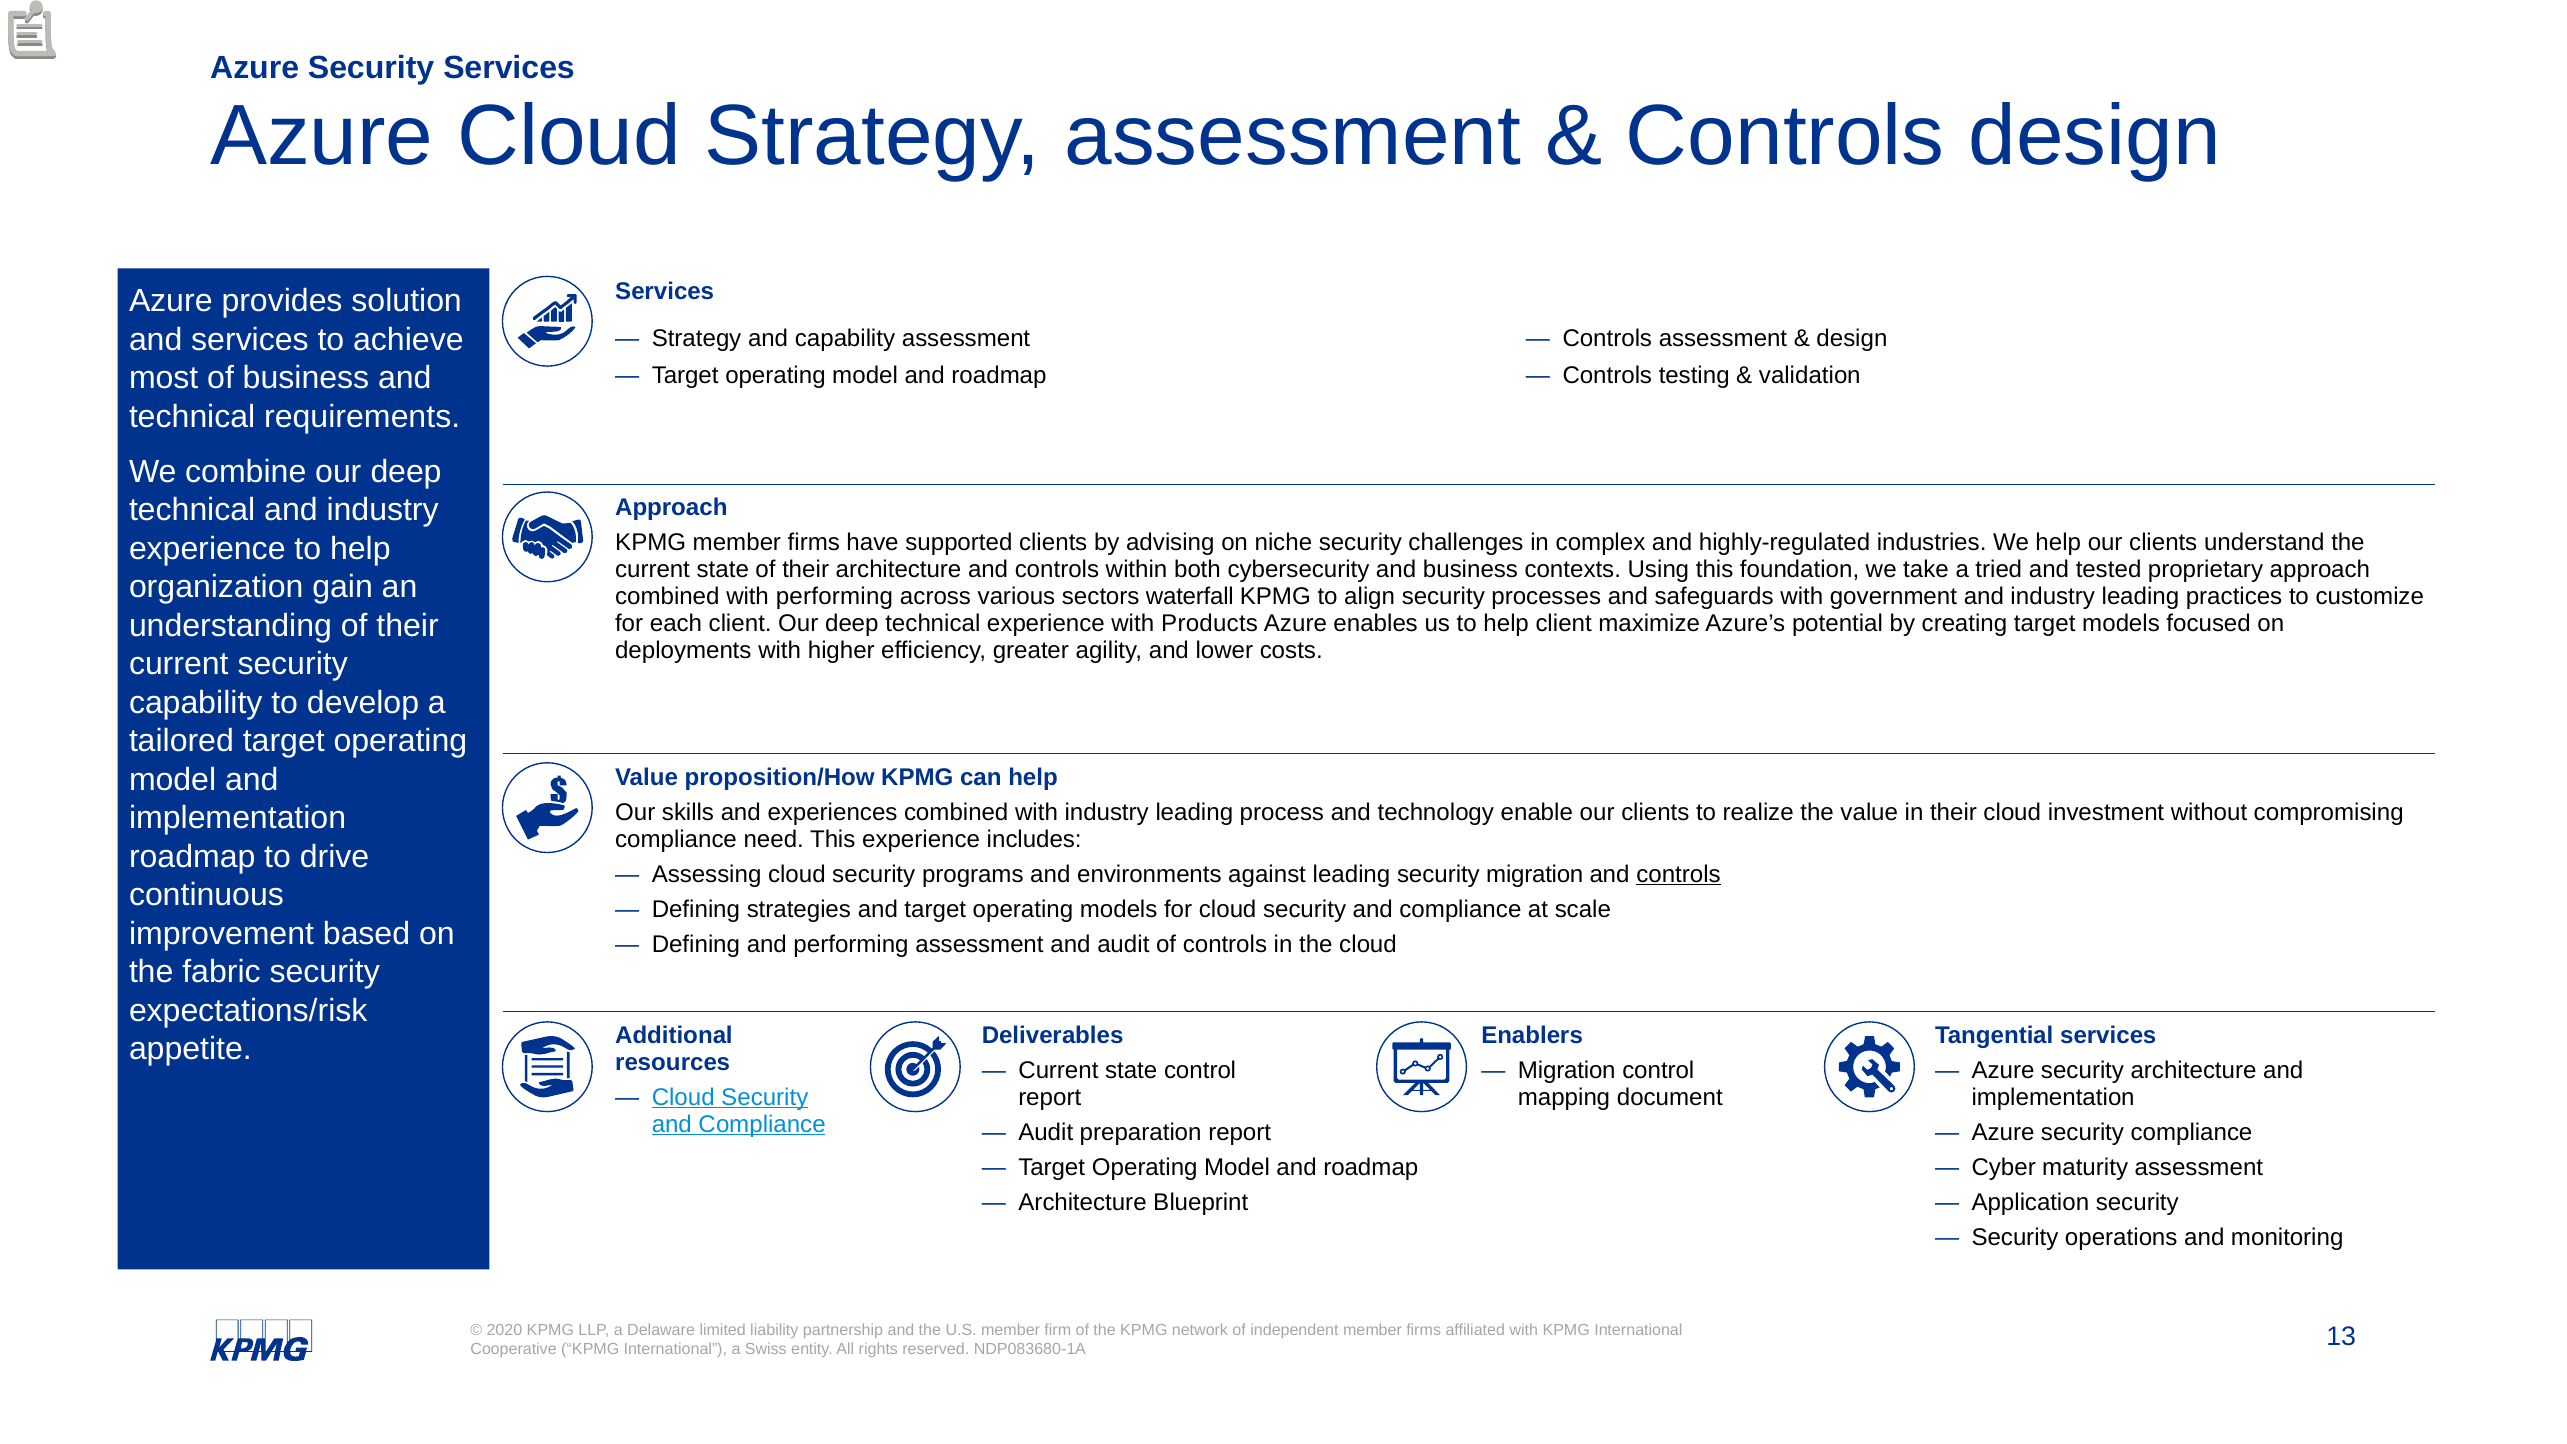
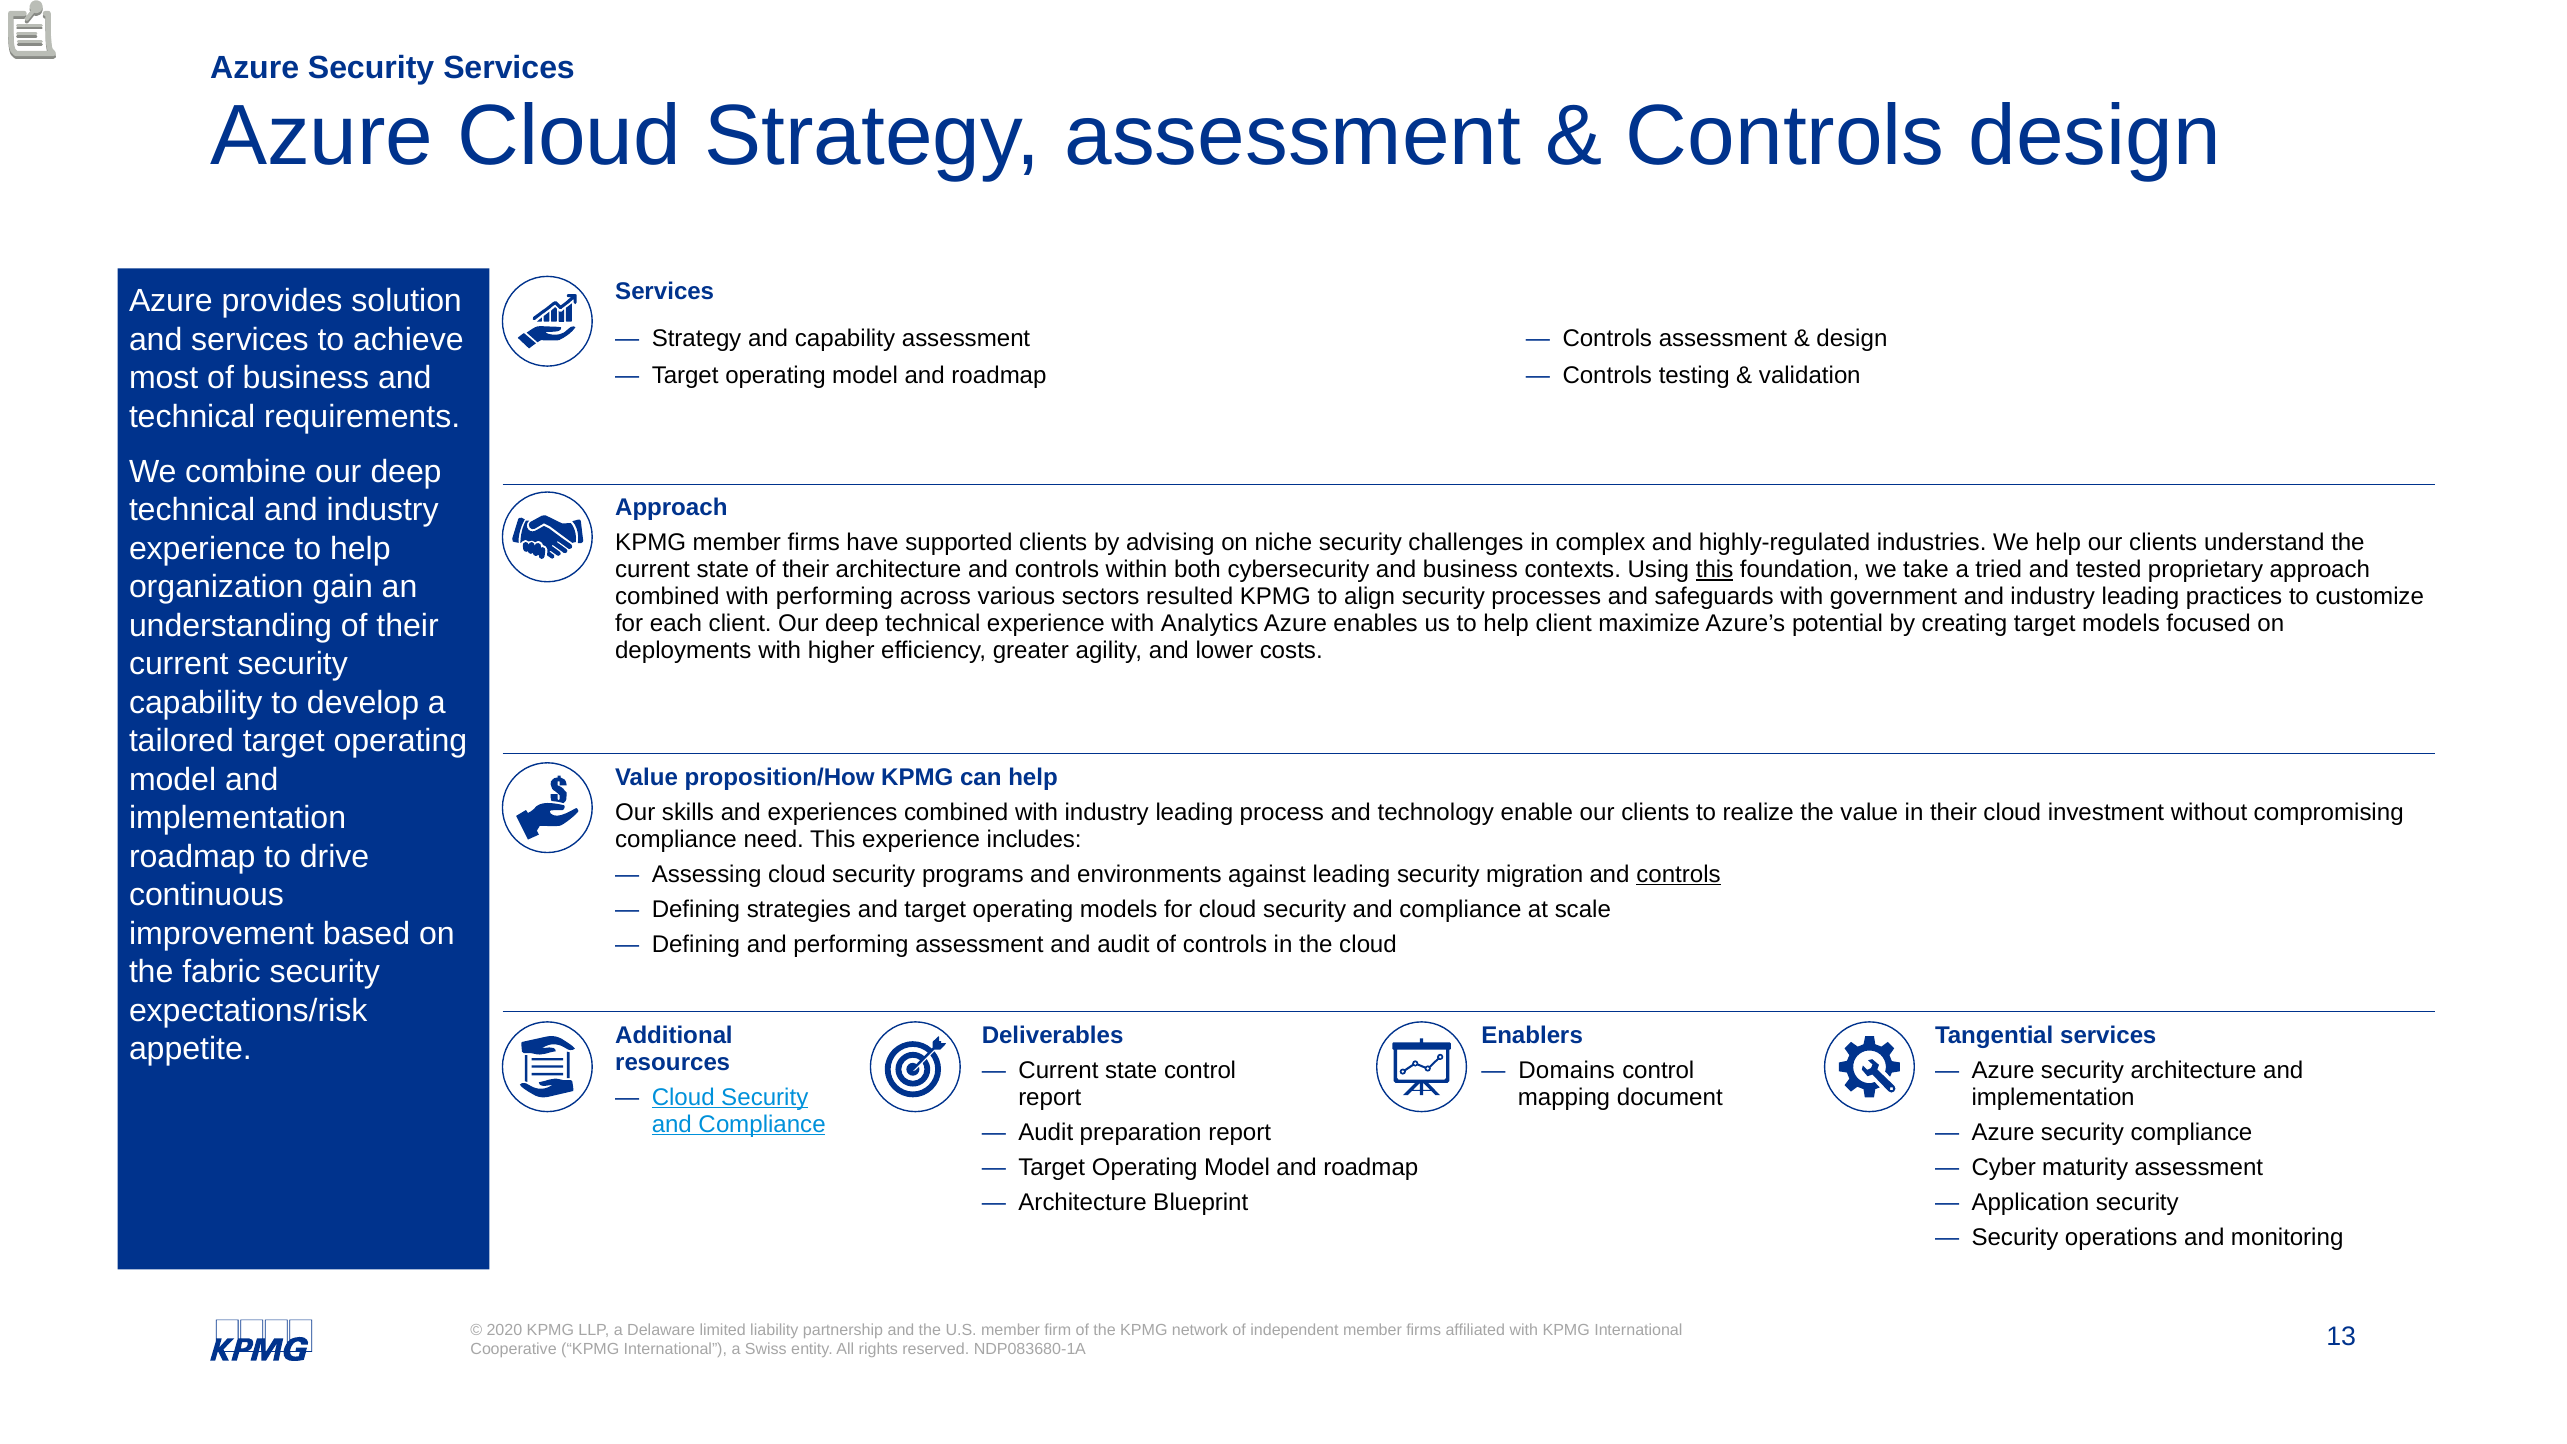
this at (1715, 570) underline: none -> present
waterfall: waterfall -> resulted
Products: Products -> Analytics
Migration at (1567, 1070): Migration -> Domains
